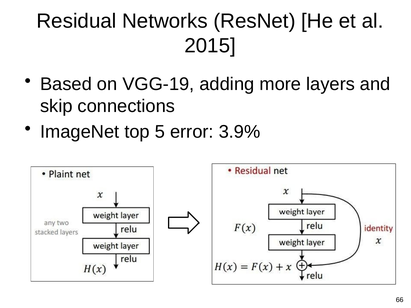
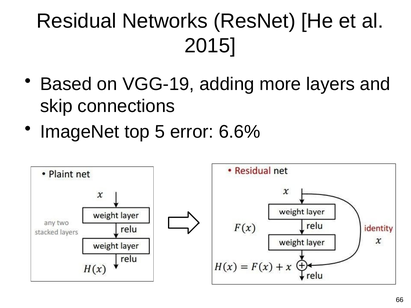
3.9%: 3.9% -> 6.6%
